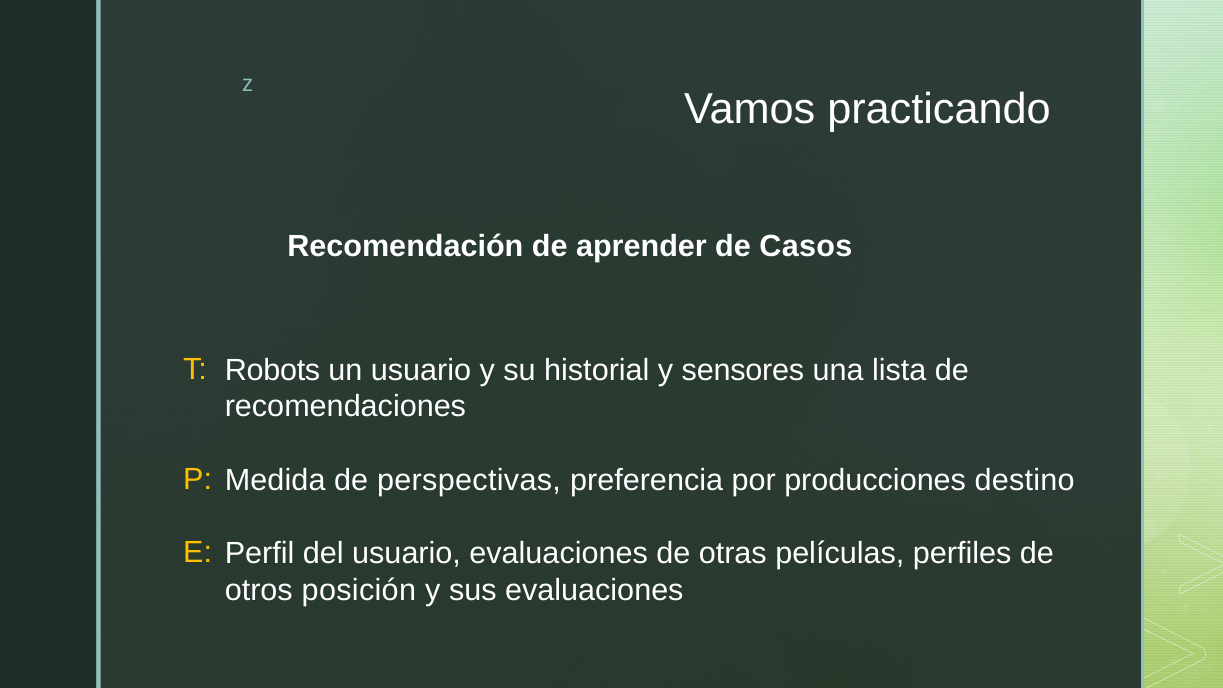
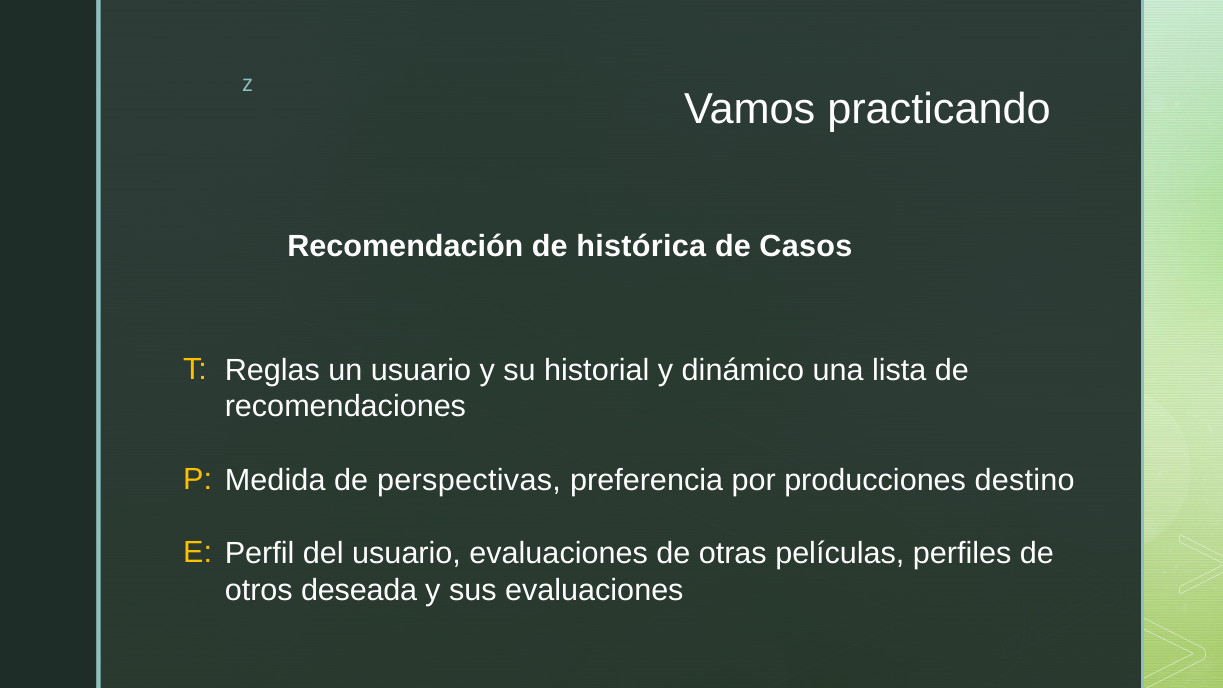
aprender: aprender -> histórica
Robots: Robots -> Reglas
sensores: sensores -> dinámico
posición: posición -> deseada
